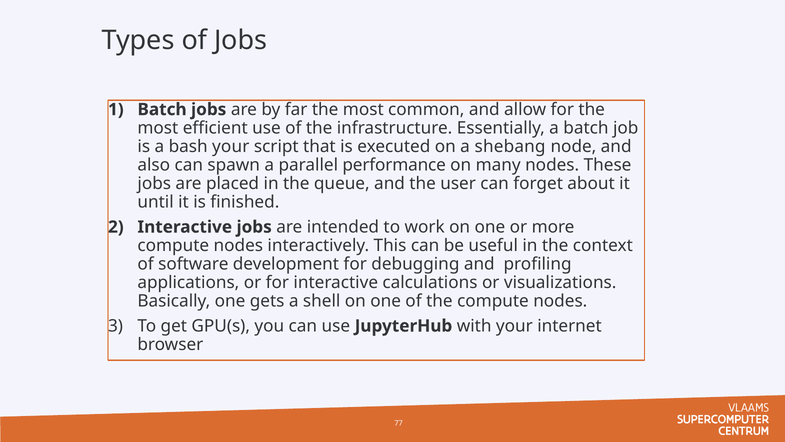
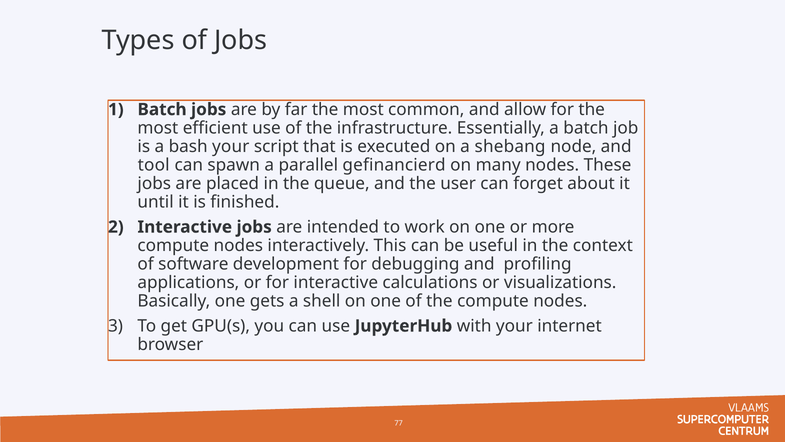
also: also -> tool
performance: performance -> gefinancierd
